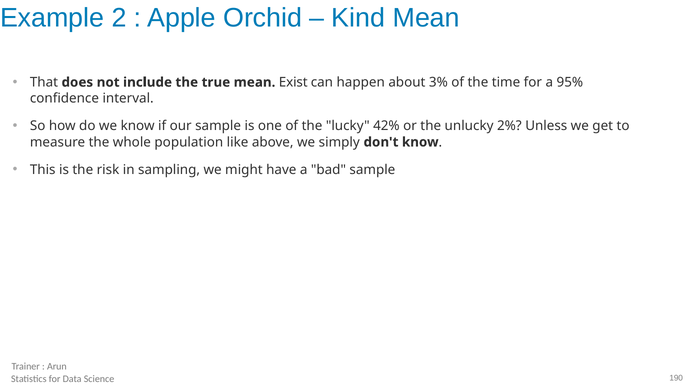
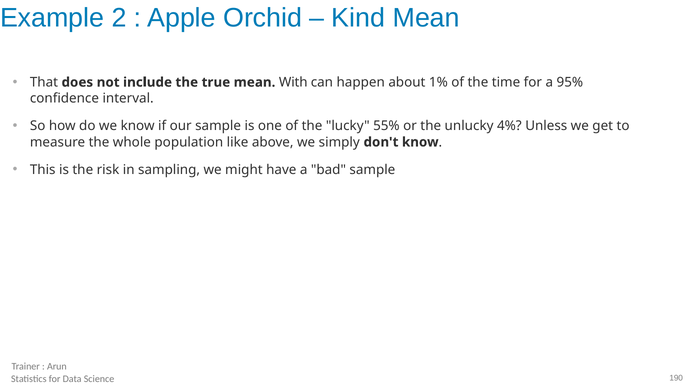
Exist: Exist -> With
3%: 3% -> 1%
42%: 42% -> 55%
2%: 2% -> 4%
